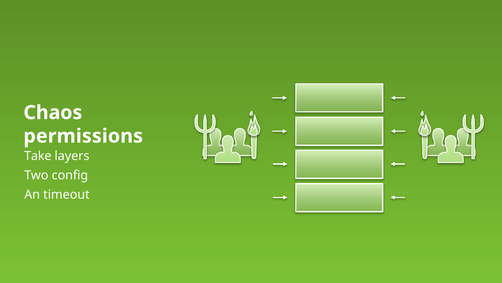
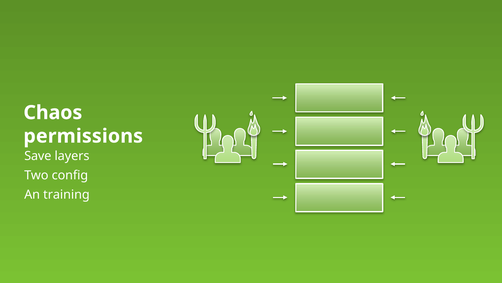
Take: Take -> Save
timeout: timeout -> training
